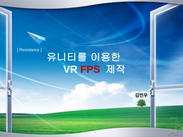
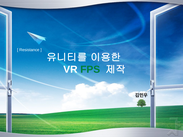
FPS colour: red -> green
